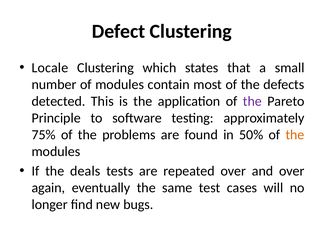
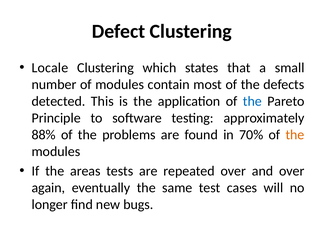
the at (252, 101) colour: purple -> blue
75%: 75% -> 88%
50%: 50% -> 70%
deals: deals -> areas
